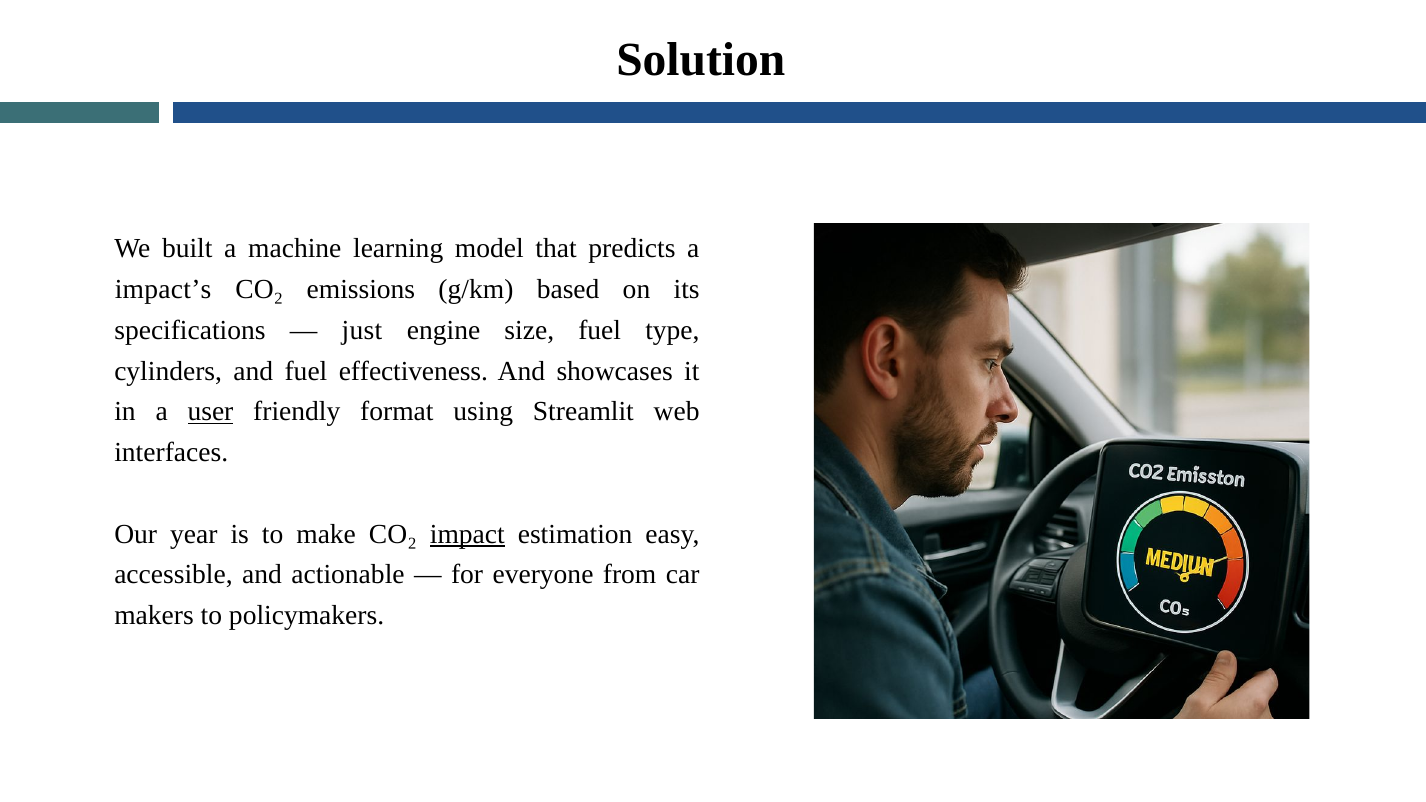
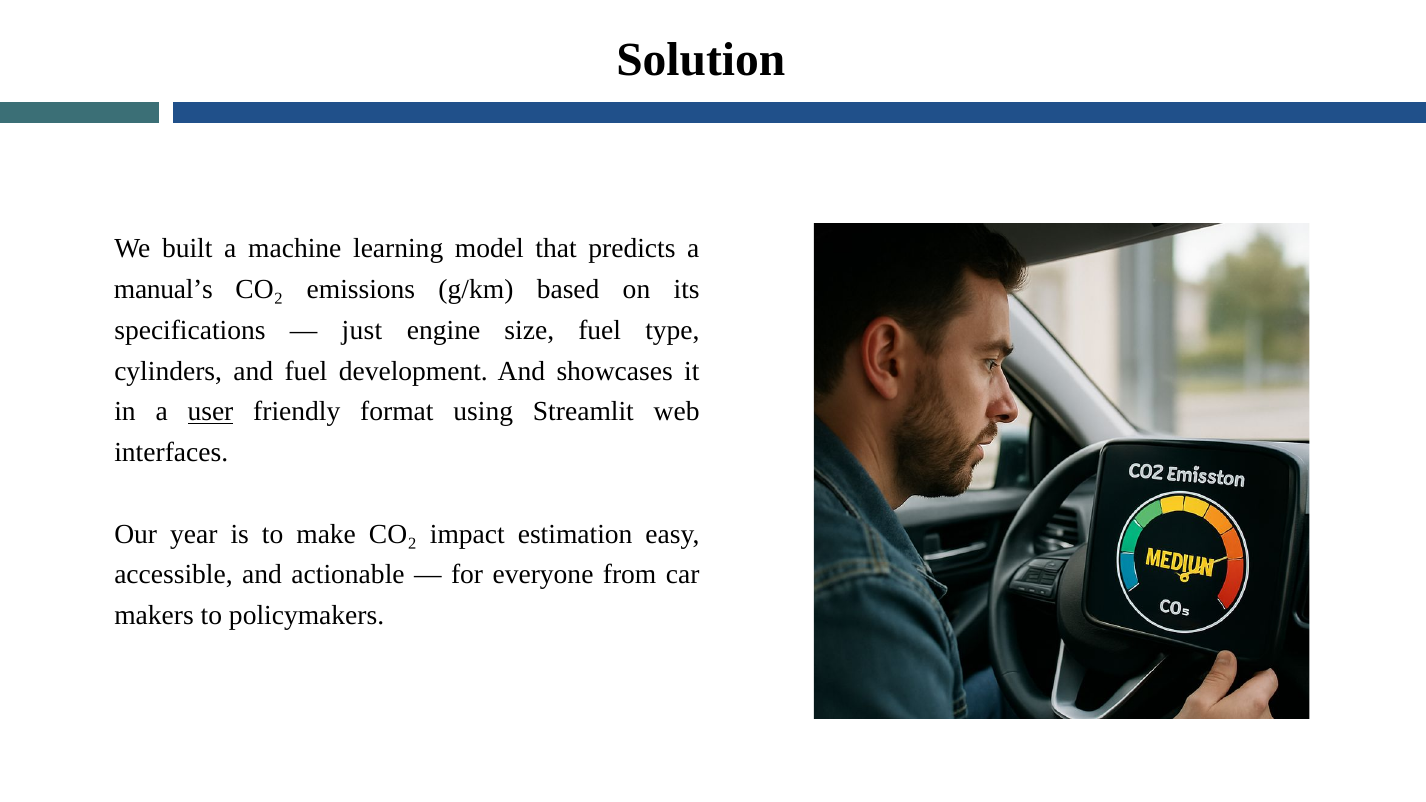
impact’s: impact’s -> manual’s
effectiveness: effectiveness -> development
impact underline: present -> none
